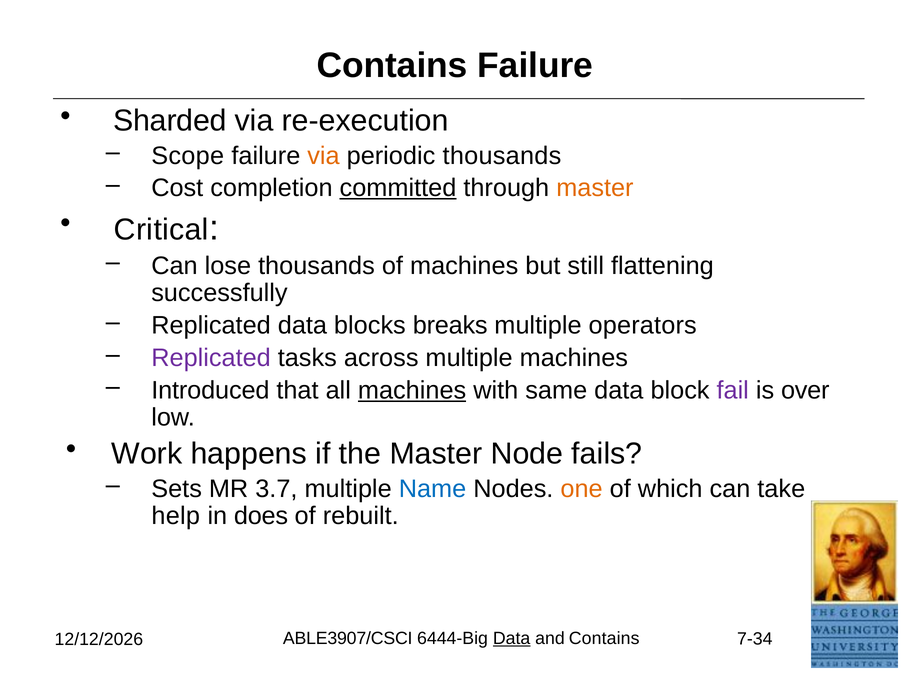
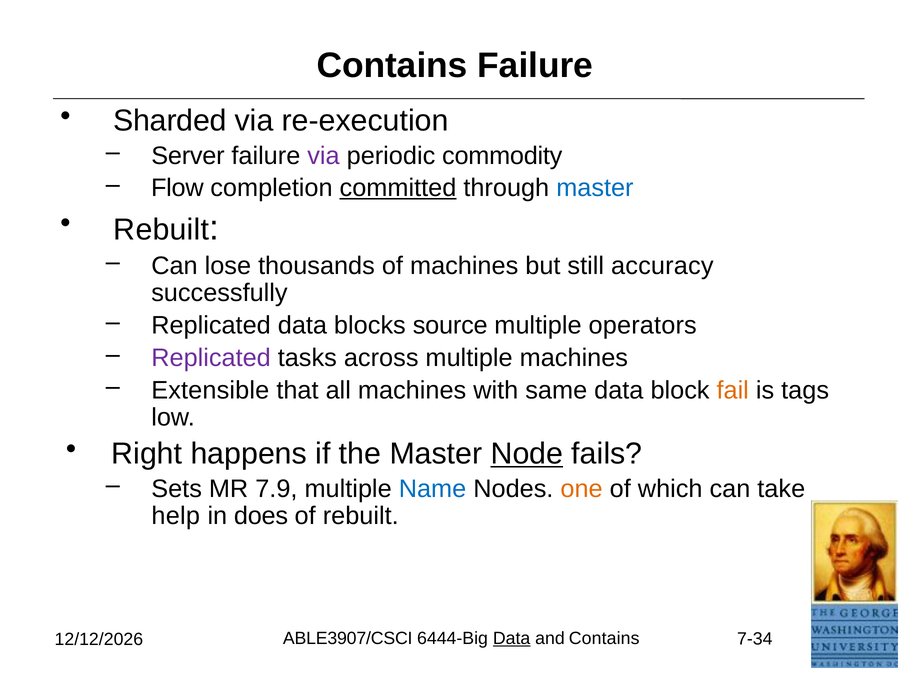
Scope: Scope -> Server
via at (323, 156) colour: orange -> purple
periodic thousands: thousands -> commodity
Cost: Cost -> Flow
master at (595, 188) colour: orange -> blue
Critical at (161, 229): Critical -> Rebuilt
flattening: flattening -> accuracy
breaks: breaks -> source
Introduced: Introduced -> Extensible
machines at (412, 390) underline: present -> none
fail colour: purple -> orange
over: over -> tags
Work: Work -> Right
Node underline: none -> present
3.7: 3.7 -> 7.9
